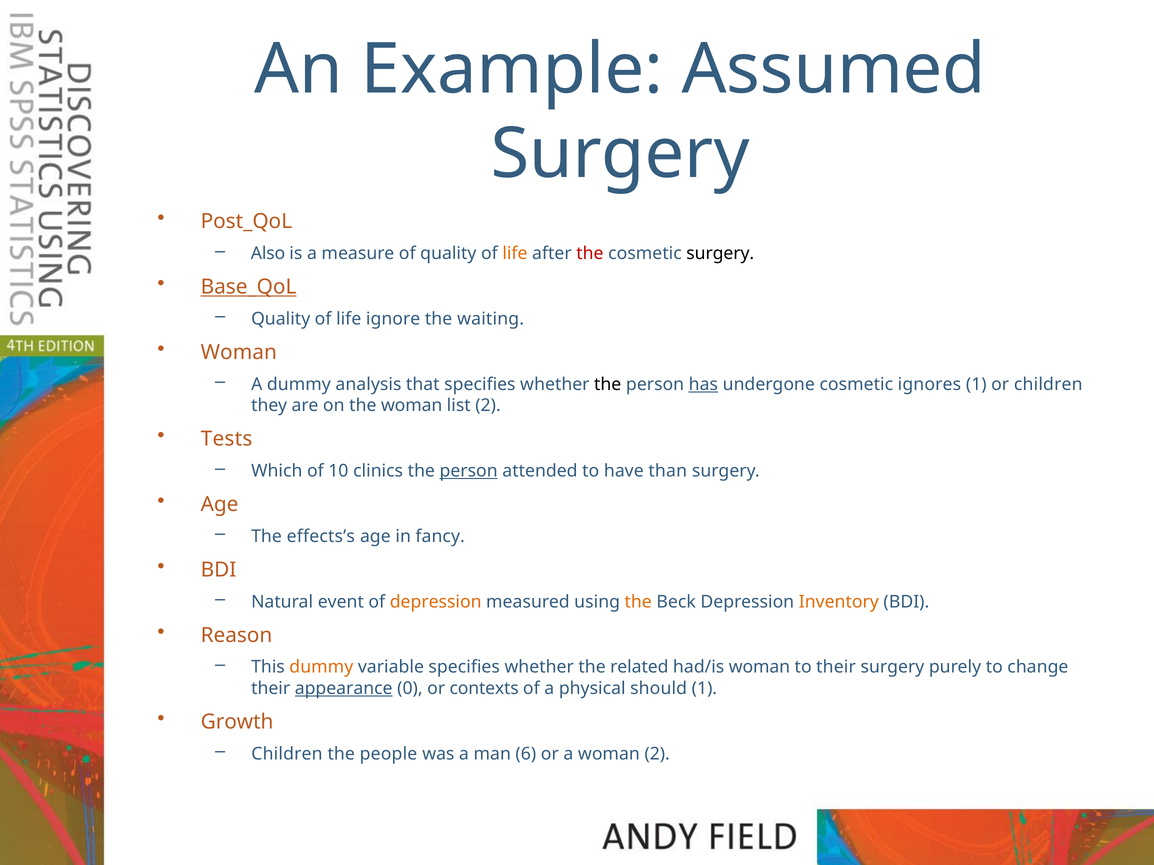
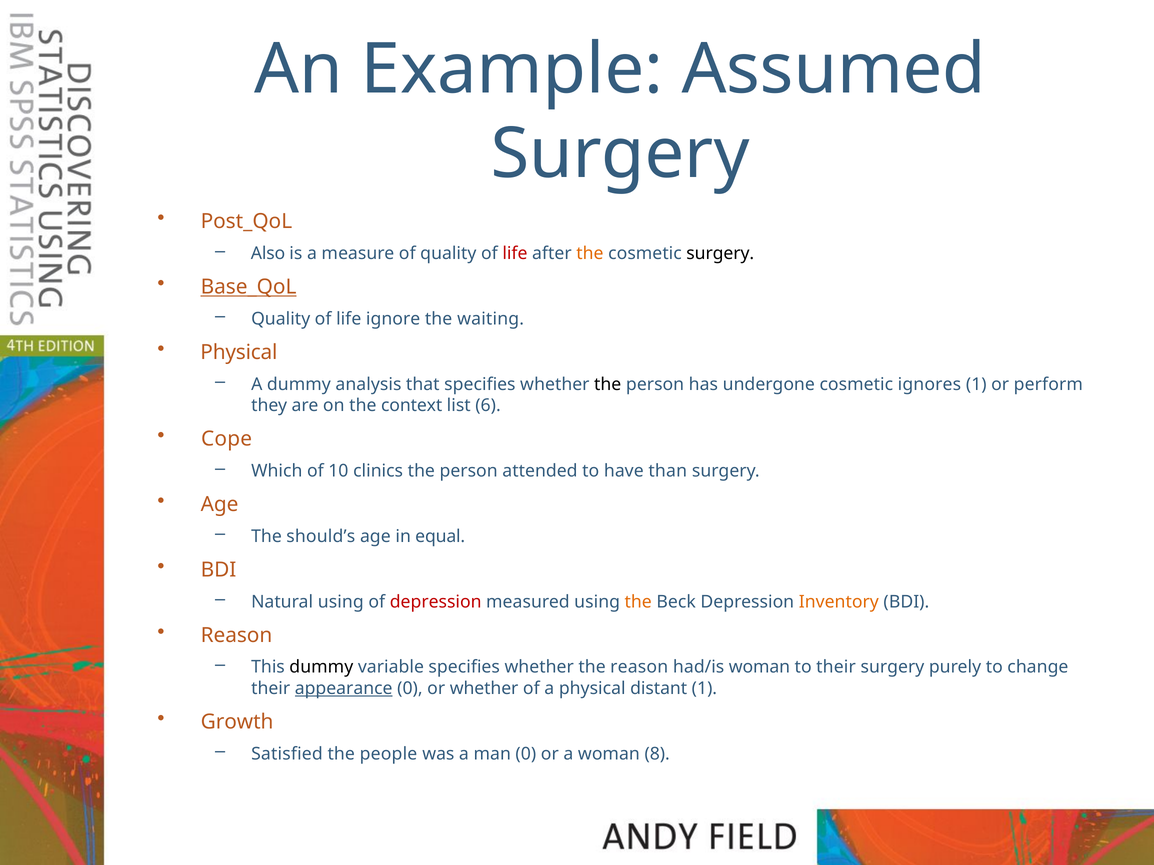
life at (515, 254) colour: orange -> red
the at (590, 254) colour: red -> orange
Woman at (239, 353): Woman -> Physical
has underline: present -> none
or children: children -> perform
the woman: woman -> context
list 2: 2 -> 6
Tests: Tests -> Cope
person at (469, 471) underline: present -> none
effects’s: effects’s -> should’s
fancy: fancy -> equal
Natural event: event -> using
depression at (436, 602) colour: orange -> red
dummy at (321, 668) colour: orange -> black
the related: related -> reason
or contexts: contexts -> whether
should: should -> distant
Children at (287, 754): Children -> Satisfied
man 6: 6 -> 0
woman 2: 2 -> 8
